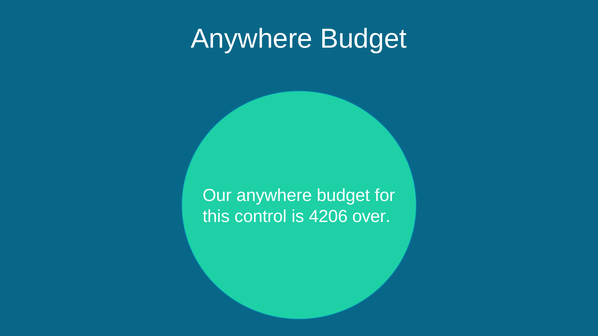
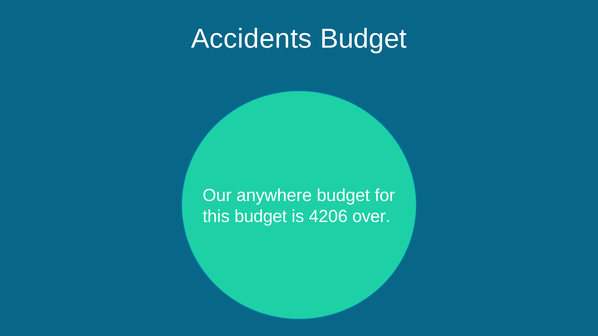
Anywhere at (252, 39): Anywhere -> Accidents
this control: control -> budget
